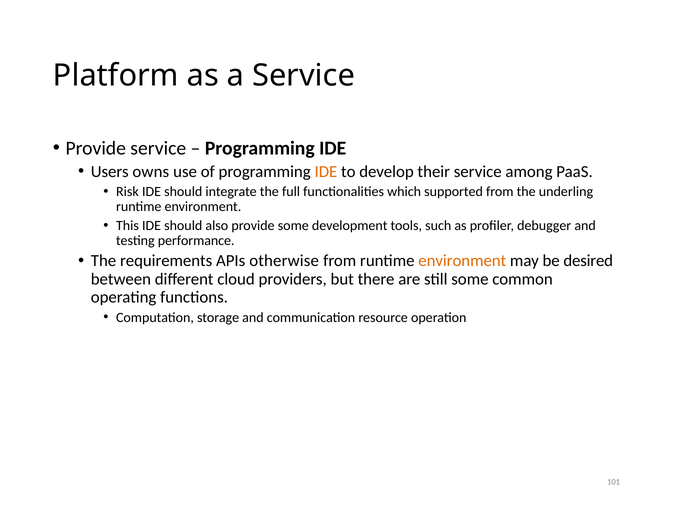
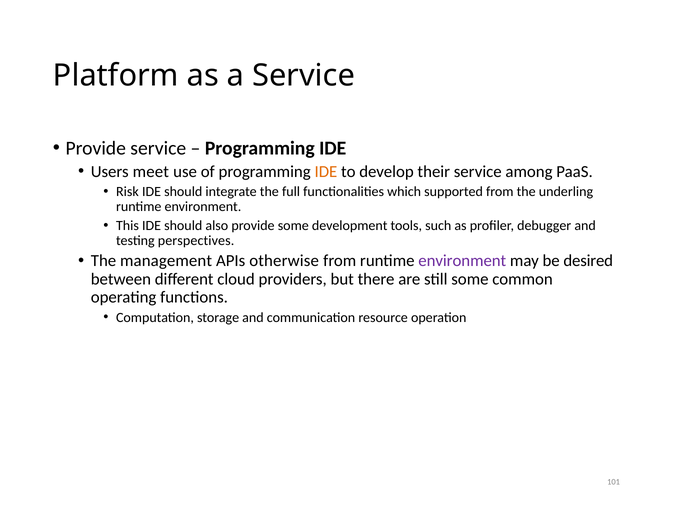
owns: owns -> meet
performance: performance -> perspectives
requirements: requirements -> management
environment at (462, 261) colour: orange -> purple
